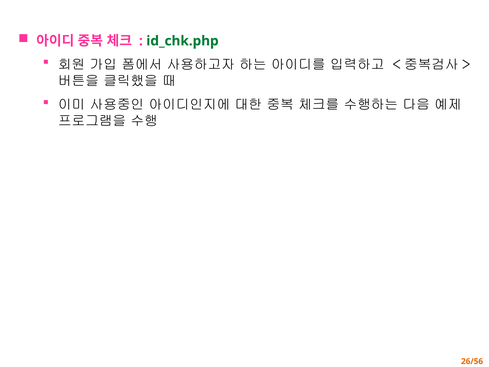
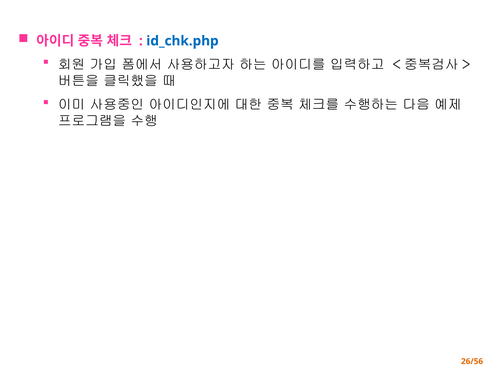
id_chk.php colour: green -> blue
